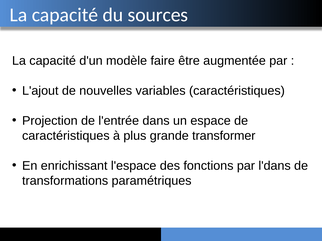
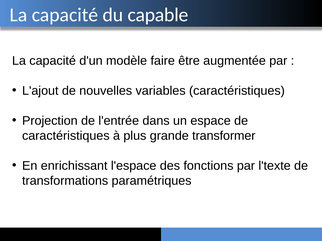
sources: sources -> capable
l'dans: l'dans -> l'texte
